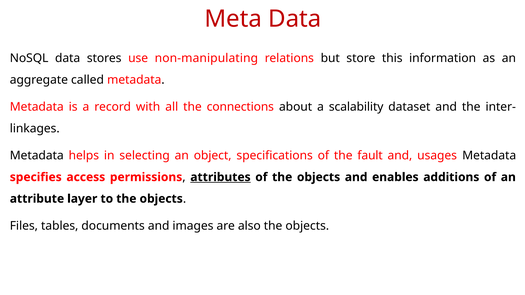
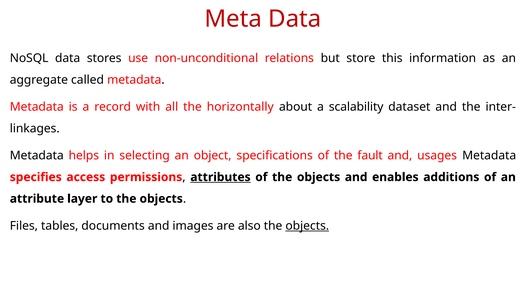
non-manipulating: non-manipulating -> non-unconditional
connections: connections -> horizontally
objects at (307, 226) underline: none -> present
